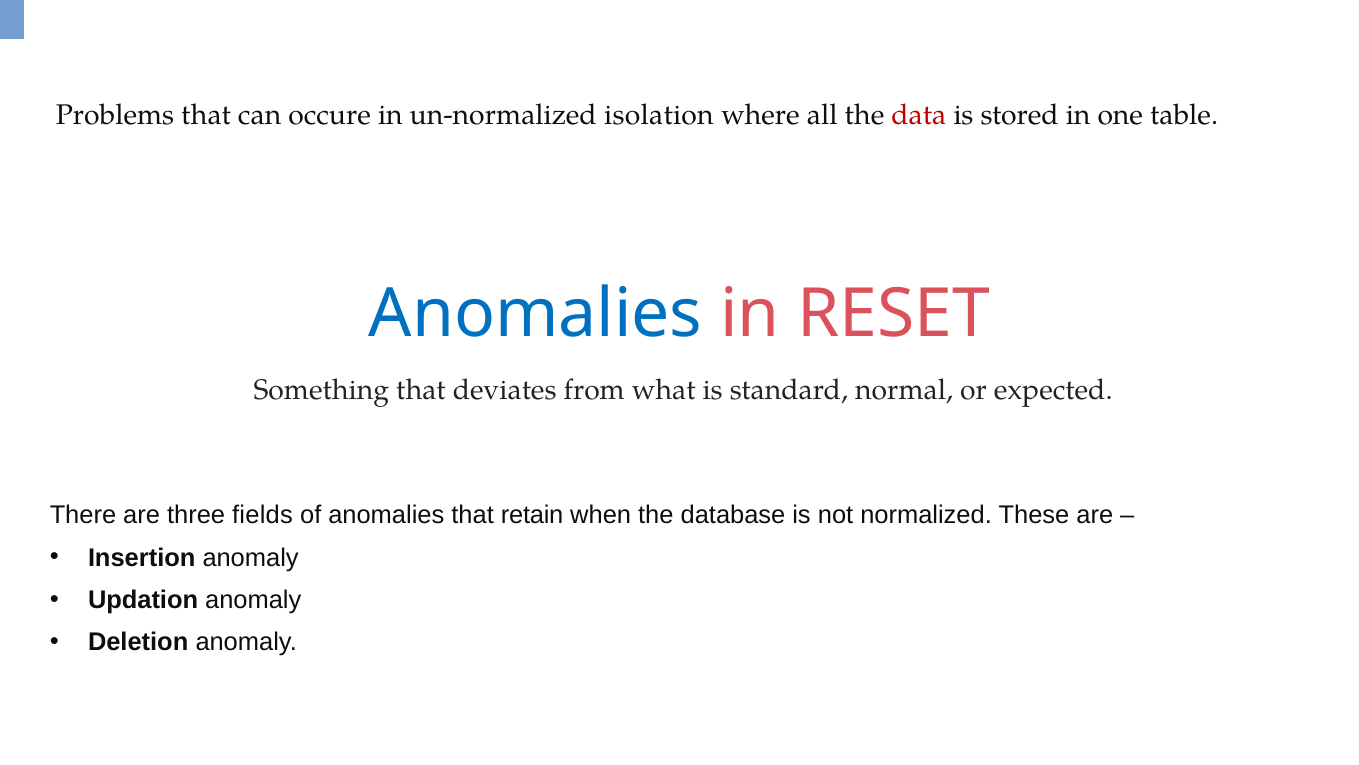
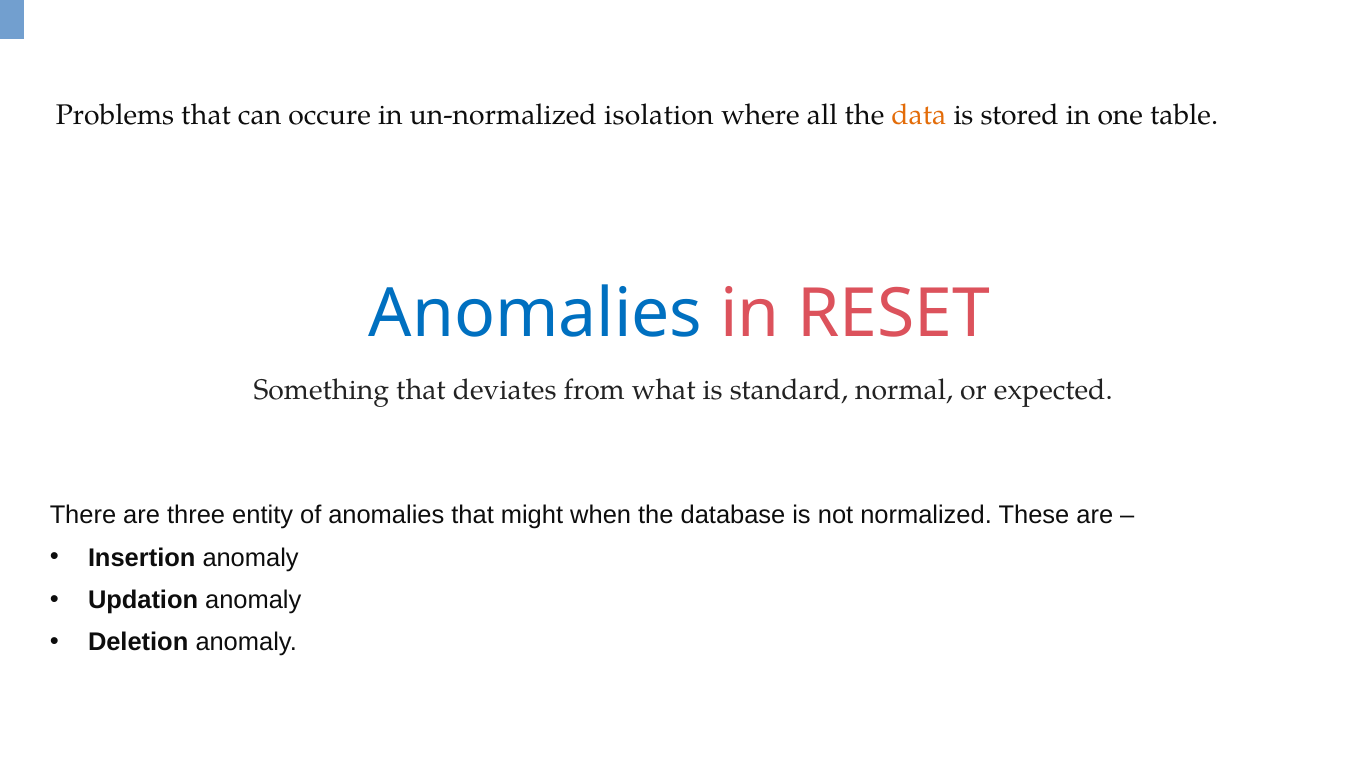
data colour: red -> orange
fields: fields -> entity
retain: retain -> might
